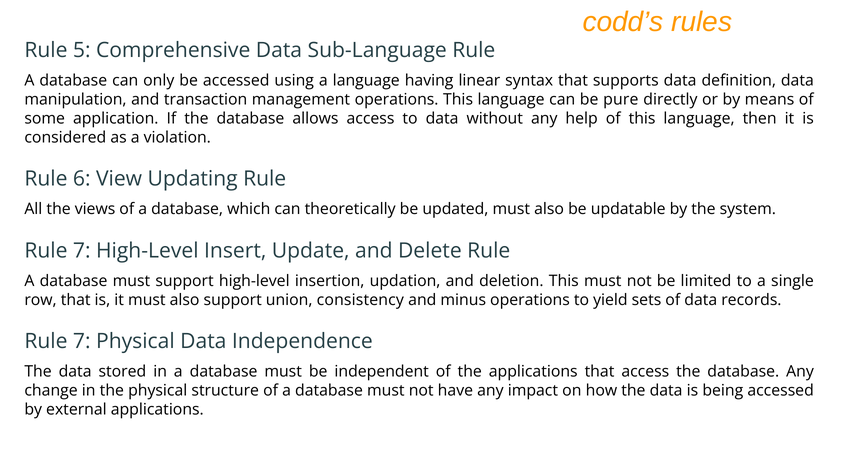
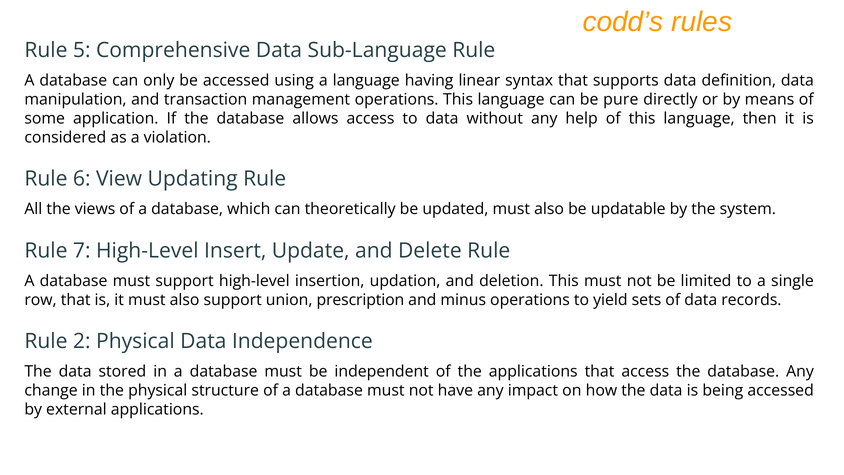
consistency: consistency -> prescription
7 at (82, 341): 7 -> 2
